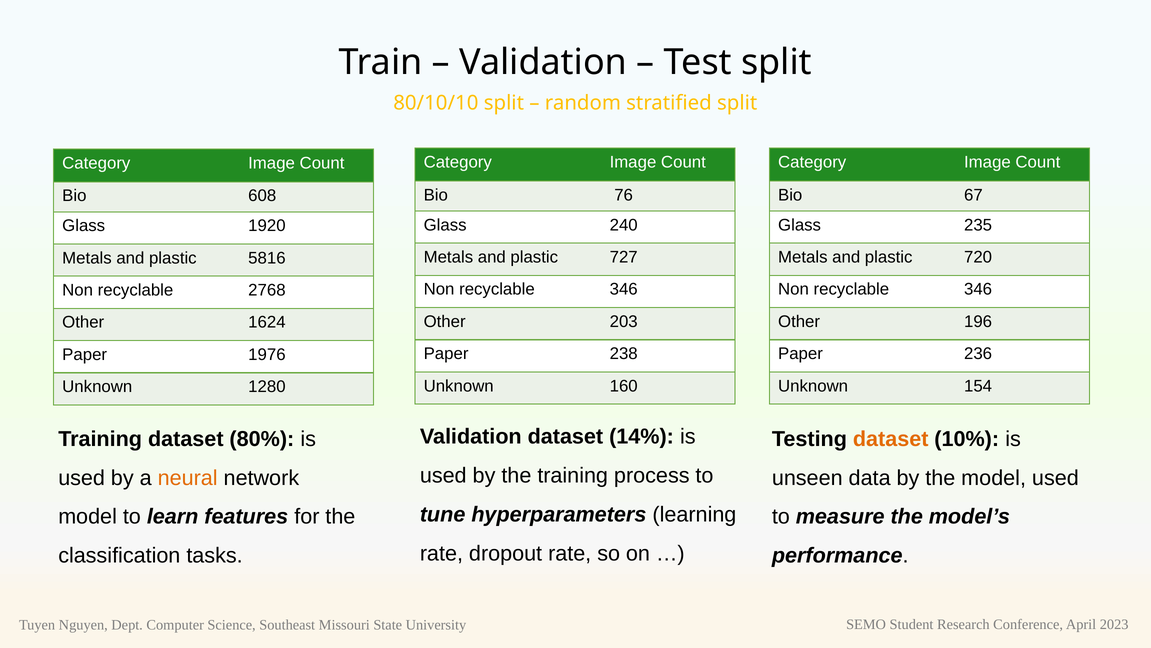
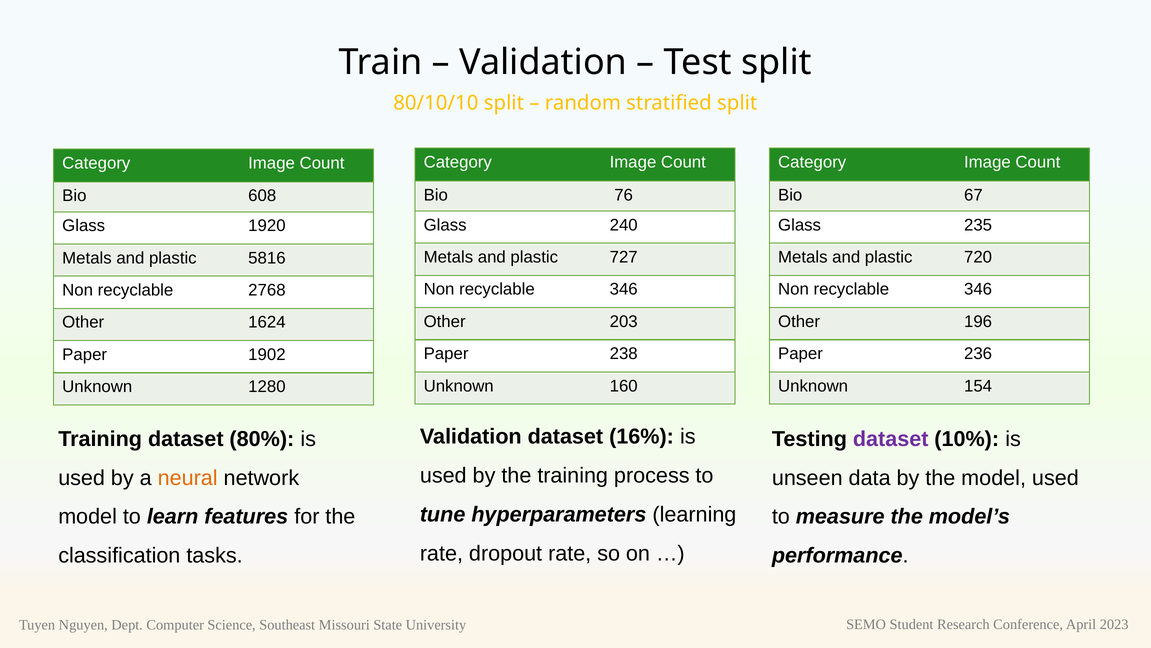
1976: 1976 -> 1902
14%: 14% -> 16%
dataset at (891, 439) colour: orange -> purple
